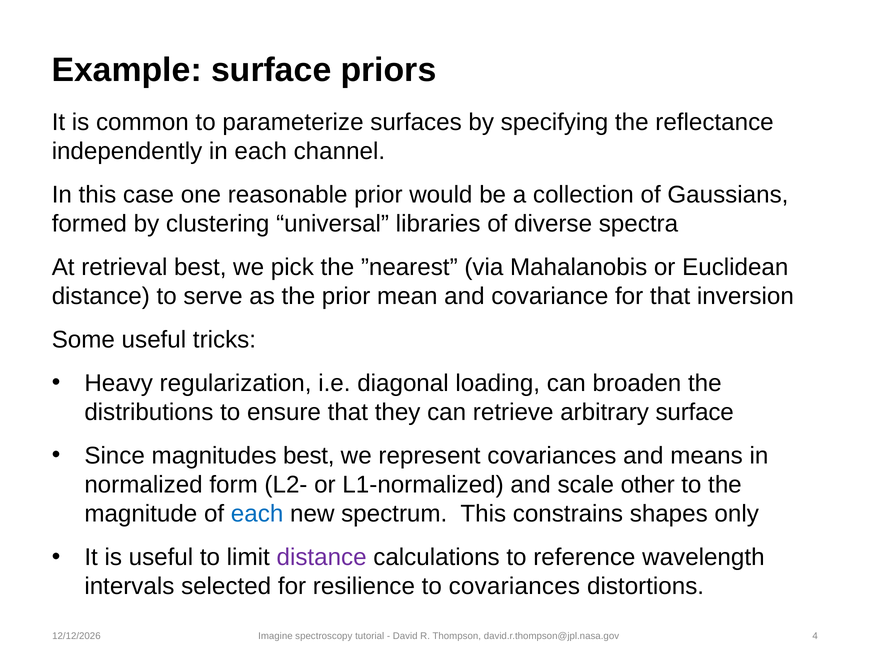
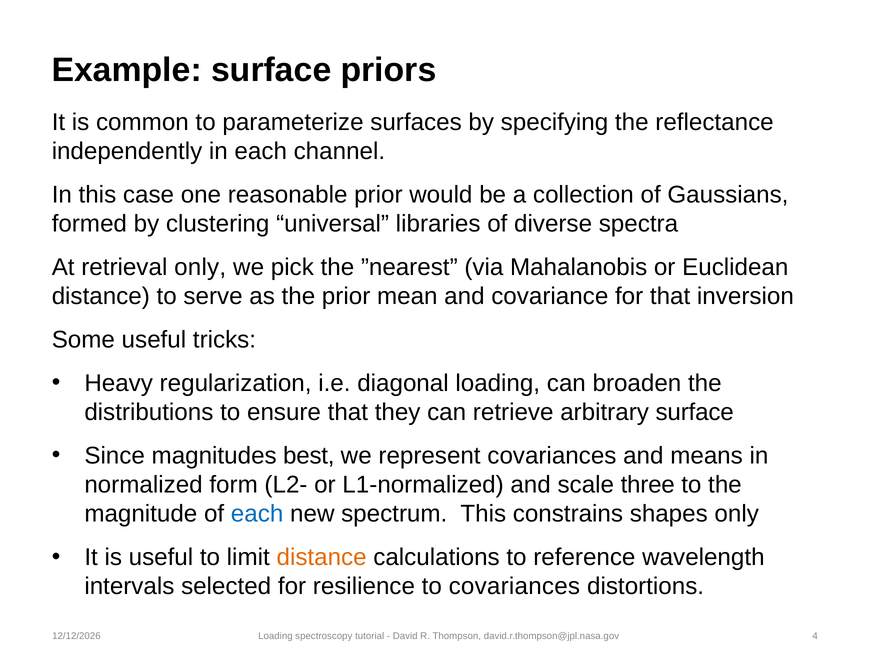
retrieval best: best -> only
other: other -> three
distance at (322, 557) colour: purple -> orange
Imagine at (275, 636): Imagine -> Loading
